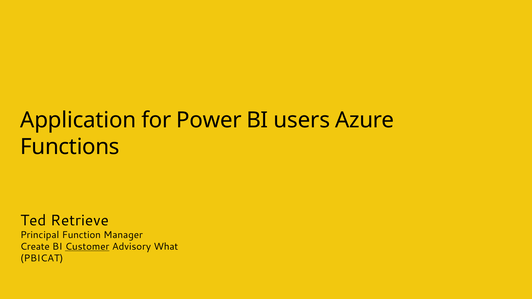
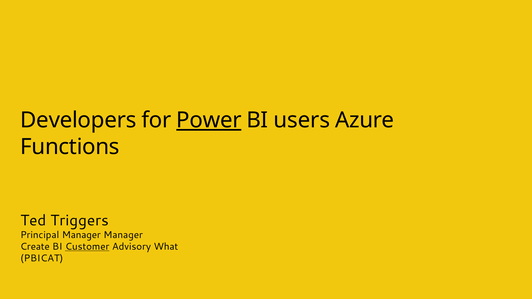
Application: Application -> Developers
Power underline: none -> present
Retrieve: Retrieve -> Triggers
Principal Function: Function -> Manager
